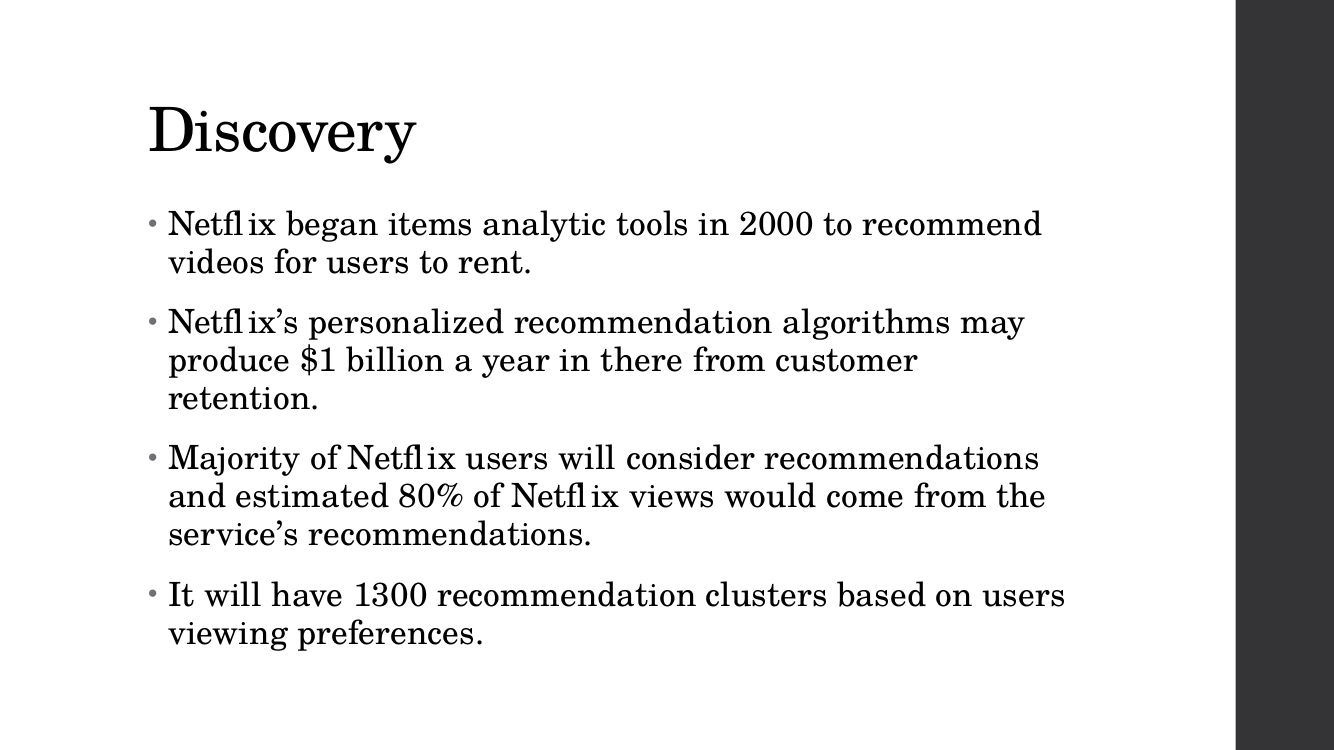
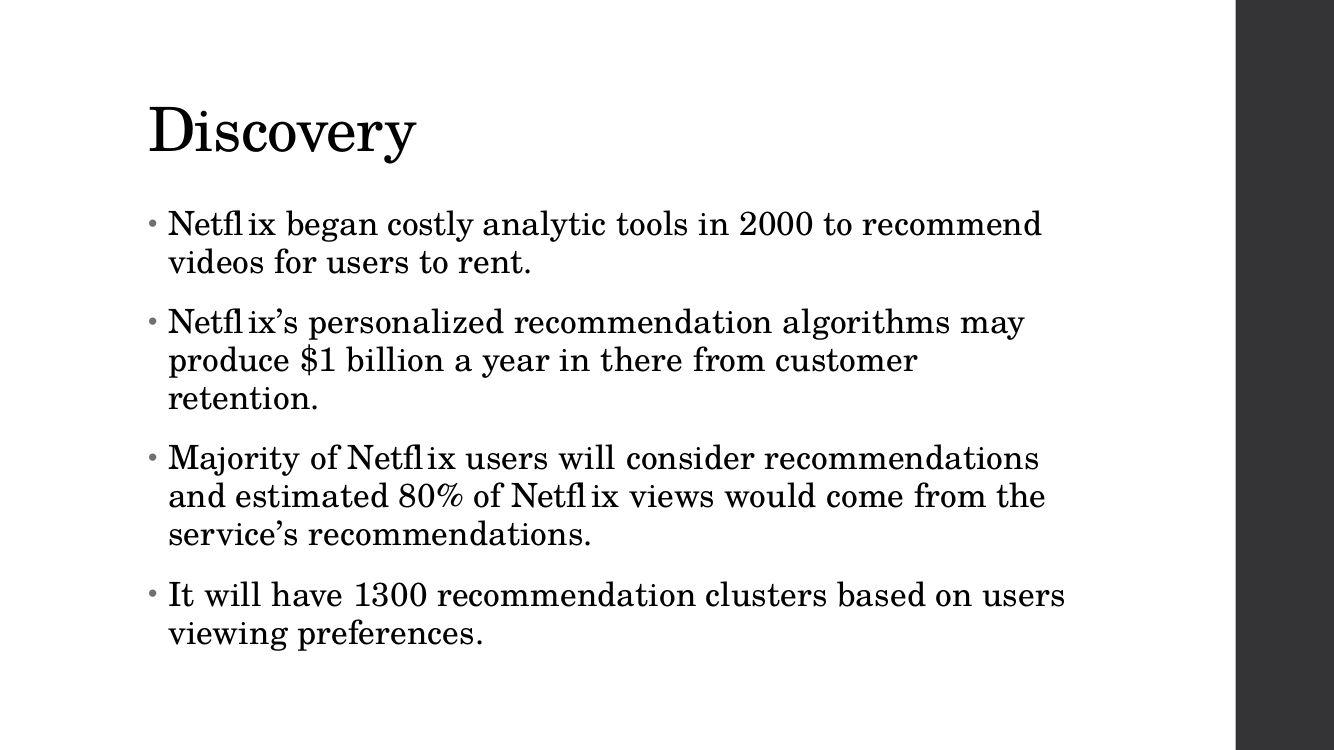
items: items -> costly
